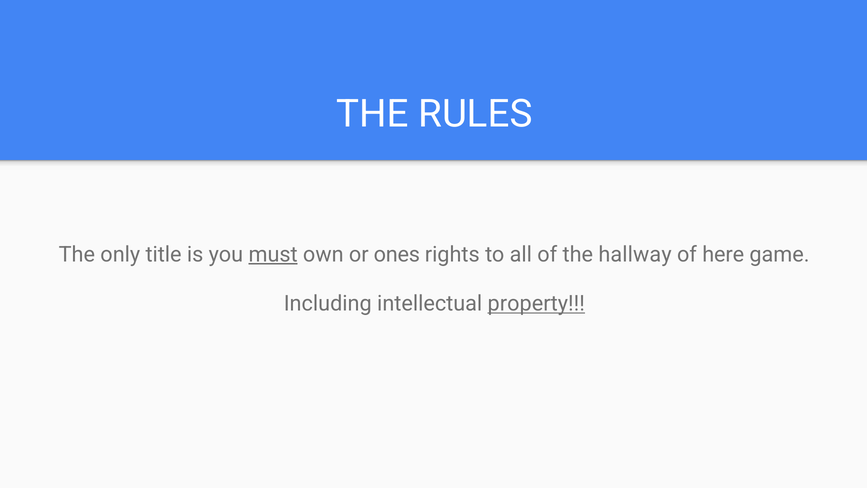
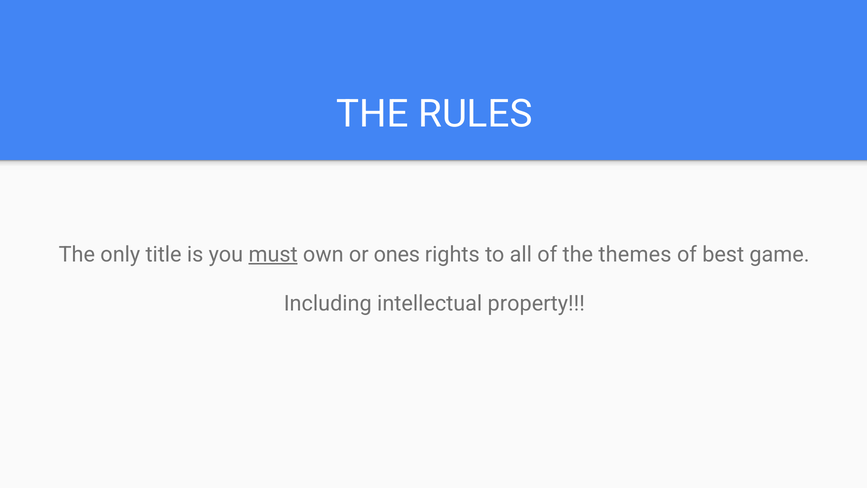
hallway: hallway -> themes
here: here -> best
property underline: present -> none
